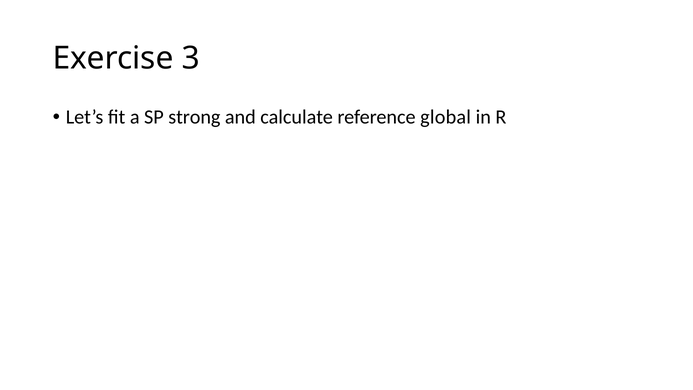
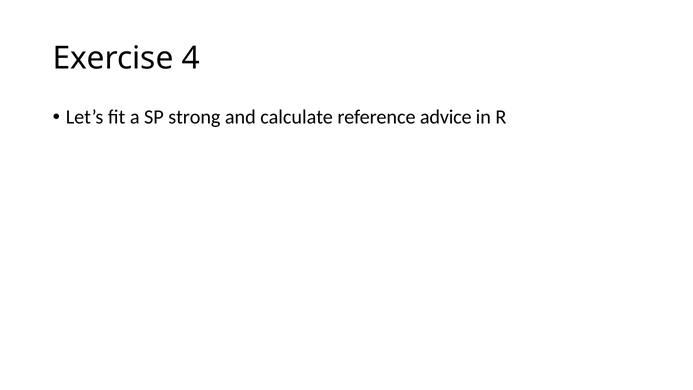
3: 3 -> 4
global: global -> advice
